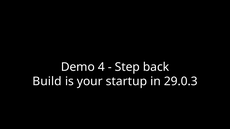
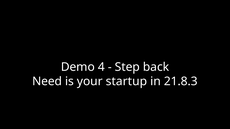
Build: Build -> Need
29.0.3: 29.0.3 -> 21.8.3
